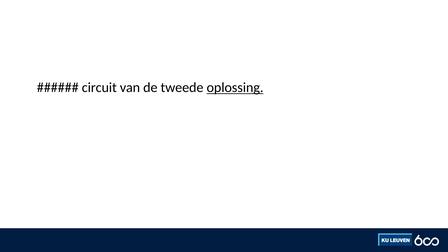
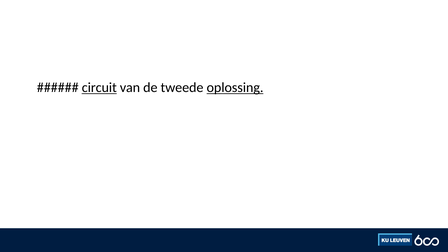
circuit underline: none -> present
